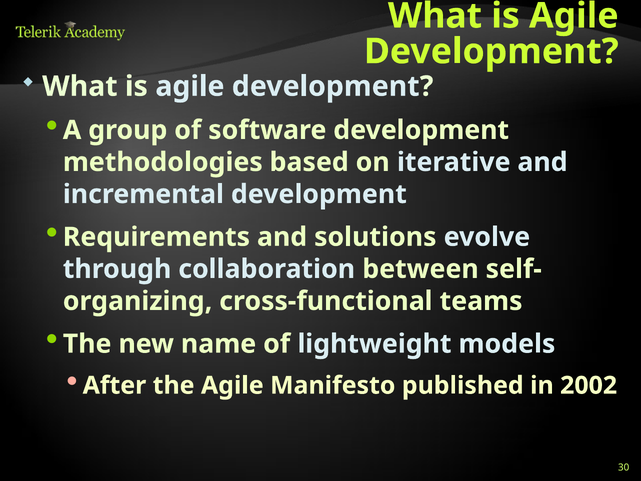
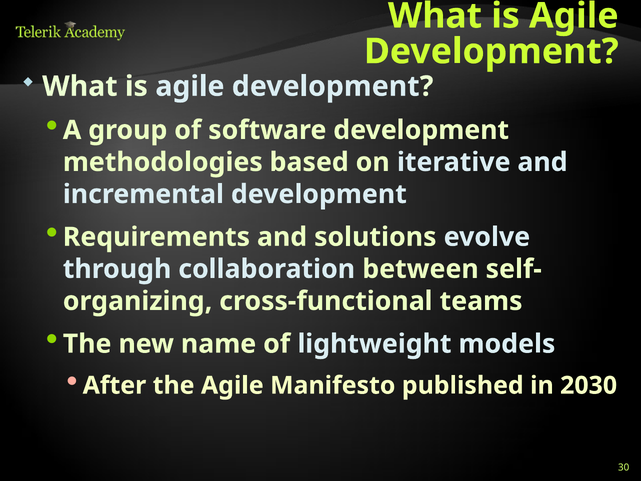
2002: 2002 -> 2030
